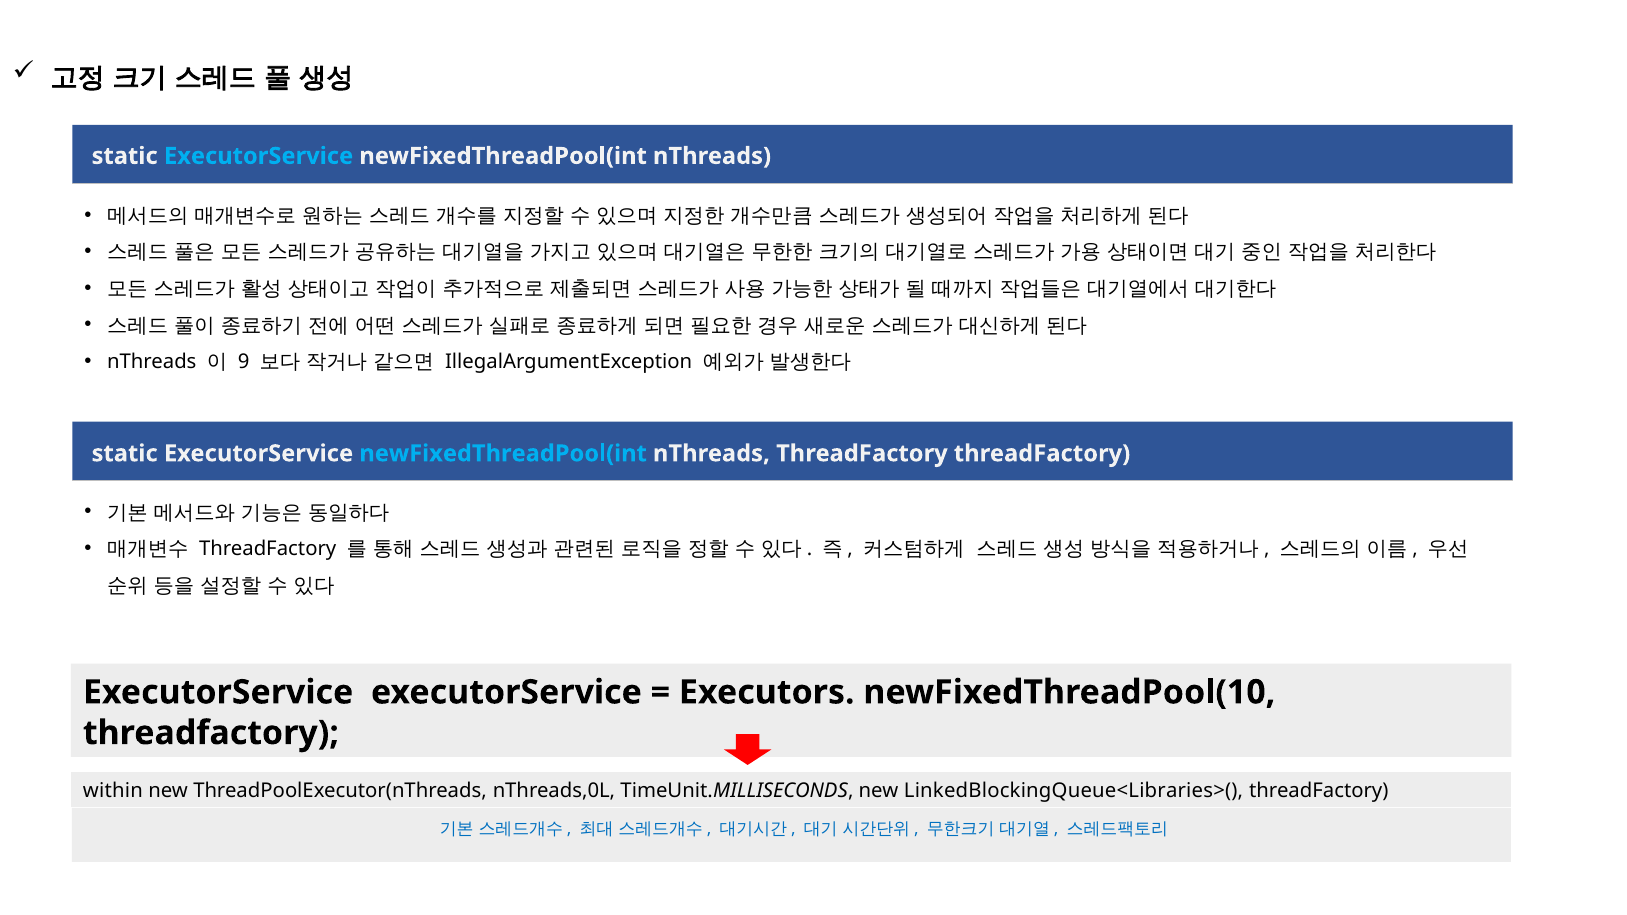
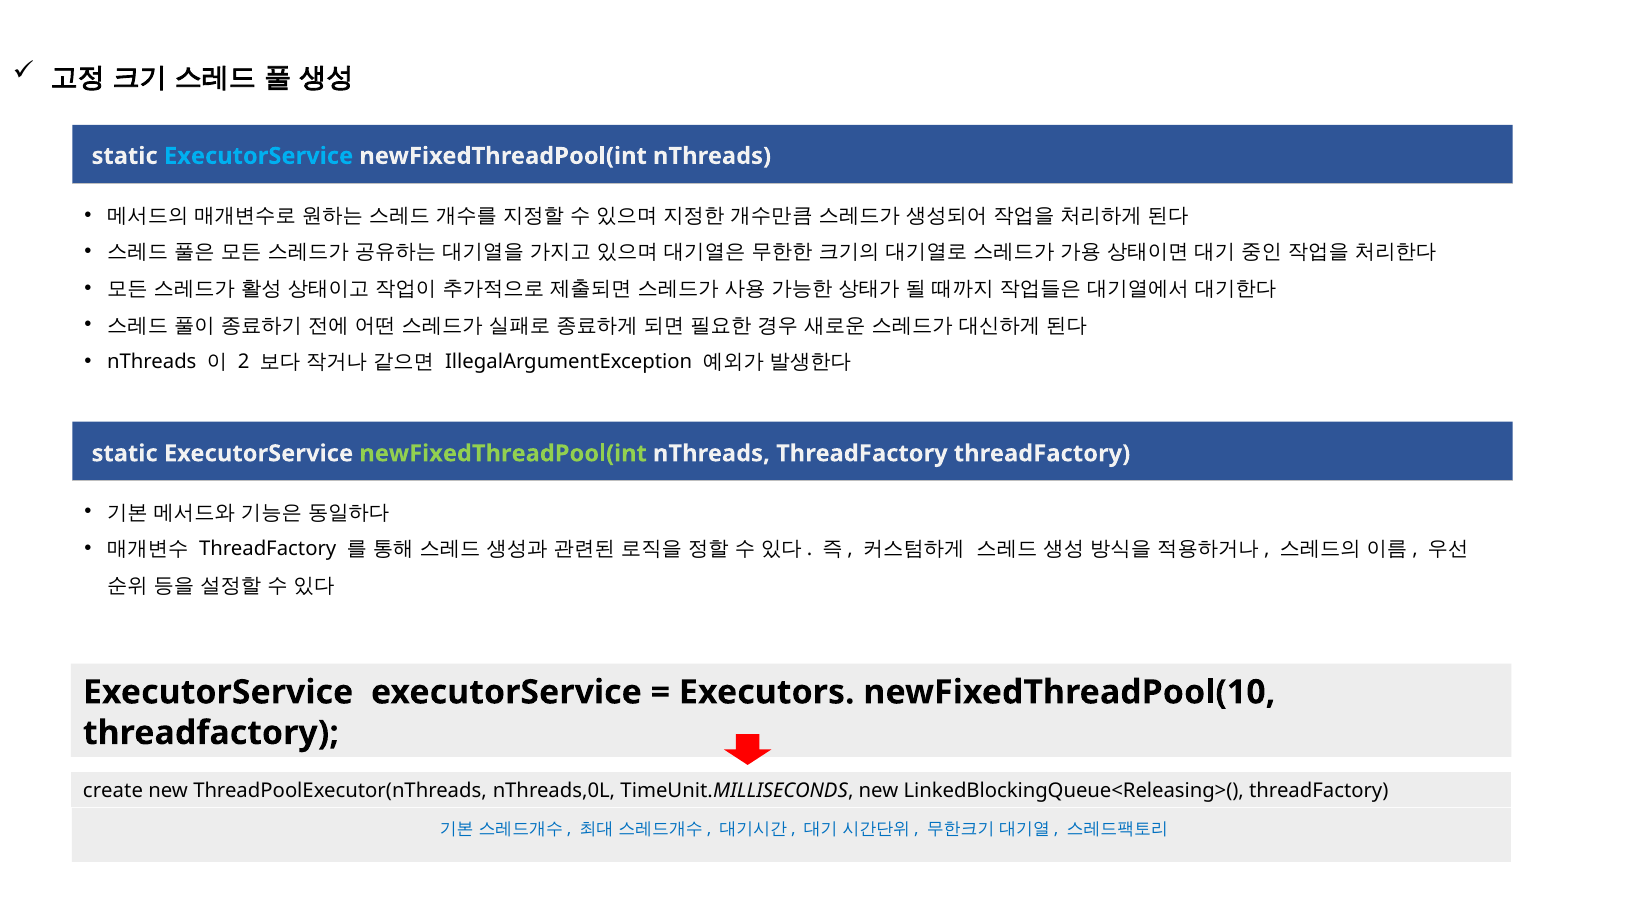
9: 9 -> 2
newFixedThreadPool(int at (503, 454) colour: light blue -> light green
within: within -> create
LinkedBlockingQueue<Libraries>(: LinkedBlockingQueue<Libraries>( -> LinkedBlockingQueue<Releasing>(
